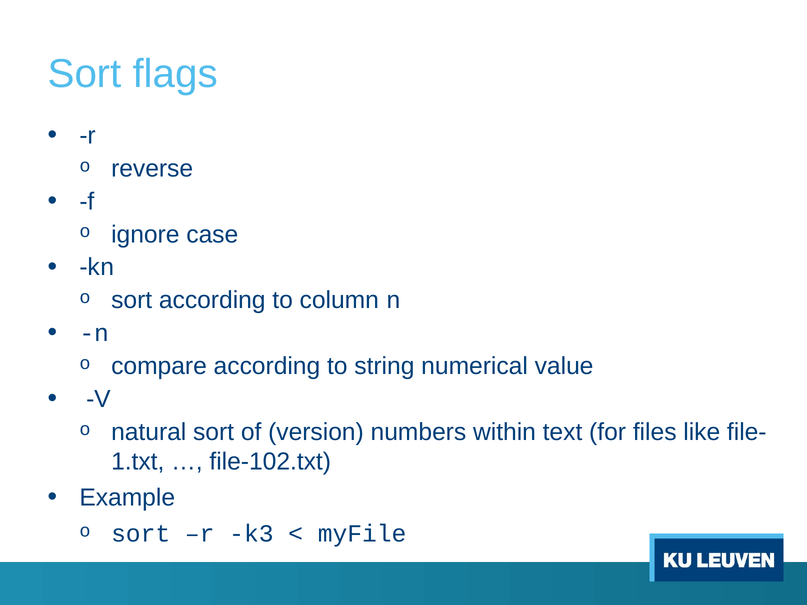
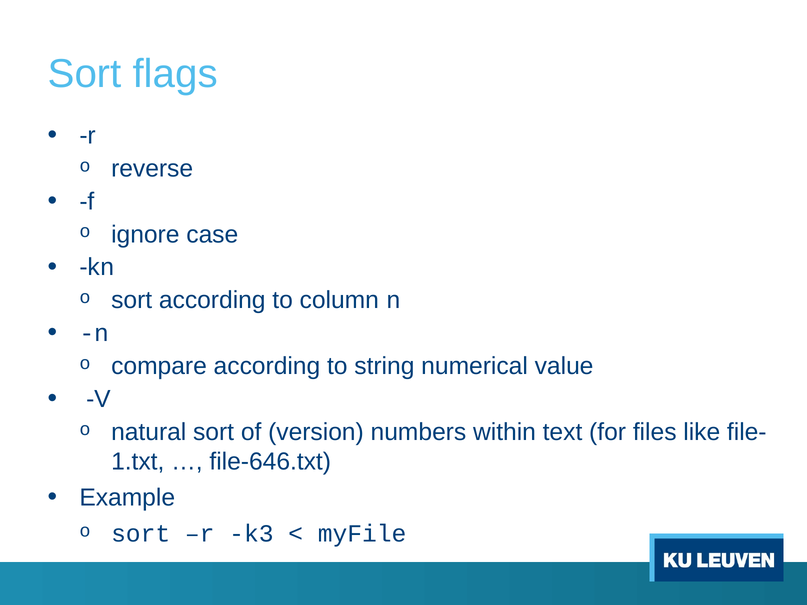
file-102.txt: file-102.txt -> file-646.txt
